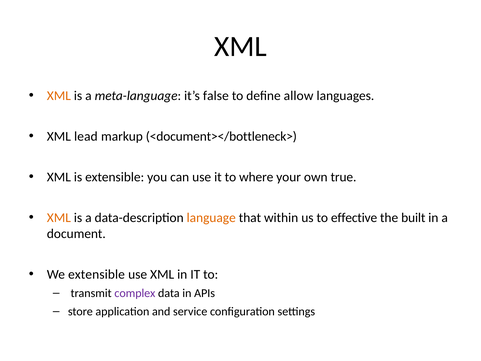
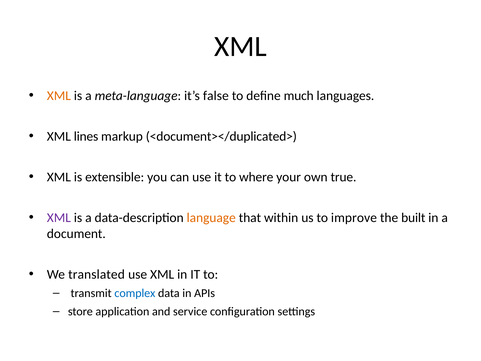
allow: allow -> much
lead: lead -> lines
<document></bottleneck>: <document></bottleneck> -> <document></duplicated>
XML at (59, 217) colour: orange -> purple
effective: effective -> improve
We extensible: extensible -> translated
complex colour: purple -> blue
